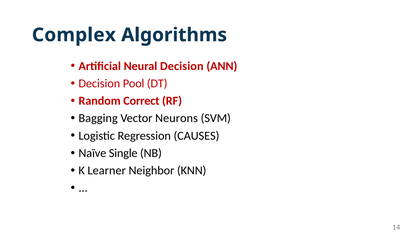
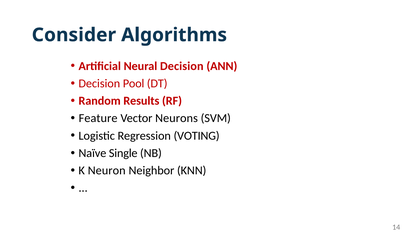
Complex: Complex -> Consider
Correct: Correct -> Results
Bagging: Bagging -> Feature
CAUSES: CAUSES -> VOTING
Learner: Learner -> Neuron
